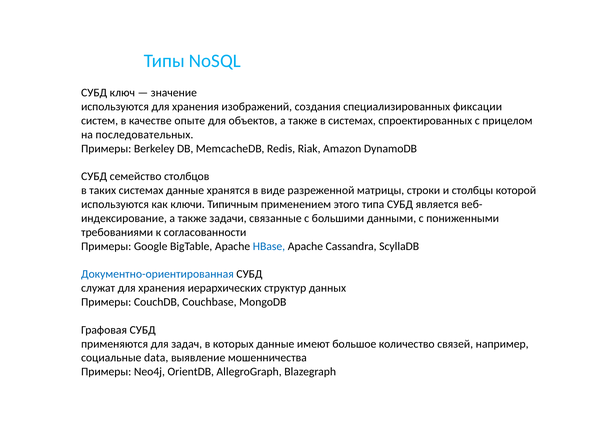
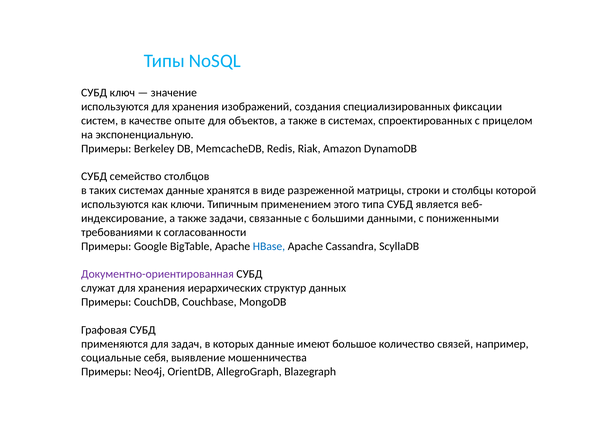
последовательных: последовательных -> экспоненциальную
Документно-ориентированная colour: blue -> purple
data: data -> себя
